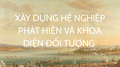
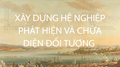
KHOA: KHOA -> CHỨA
